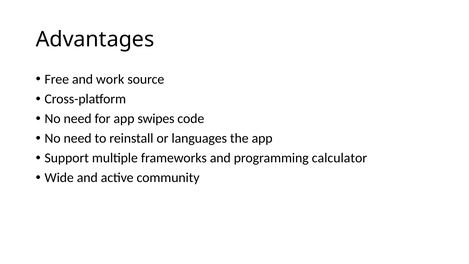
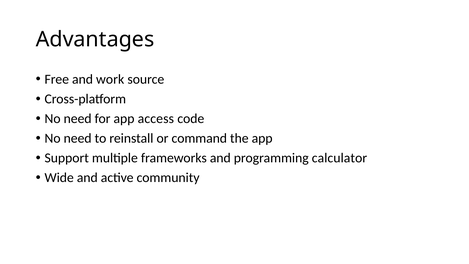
swipes: swipes -> access
languages: languages -> command
